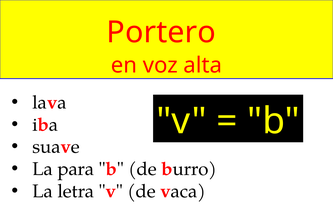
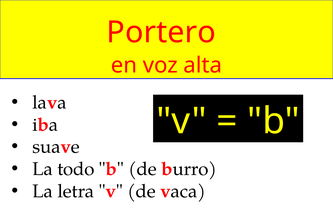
para: para -> todo
